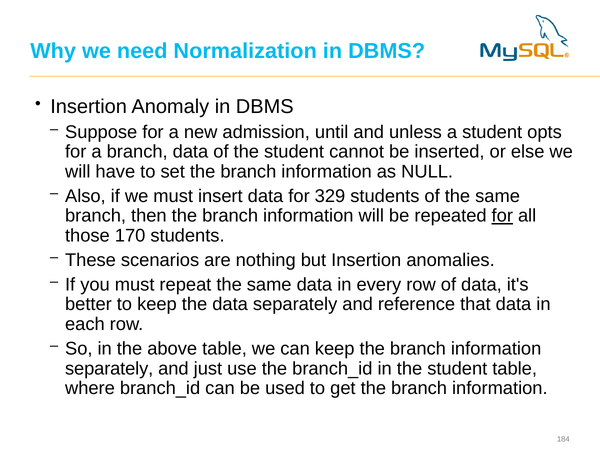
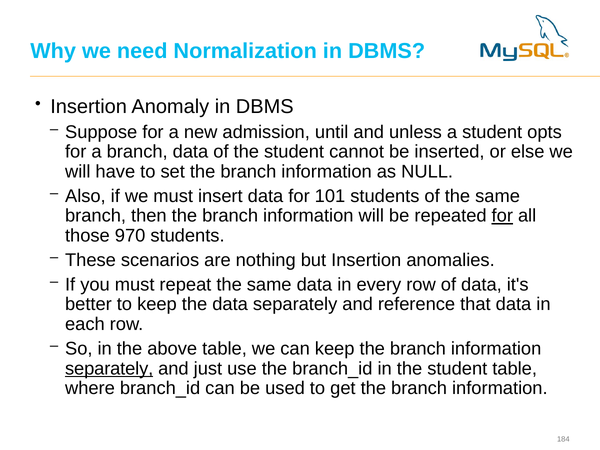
329: 329 -> 101
170: 170 -> 970
separately at (109, 368) underline: none -> present
